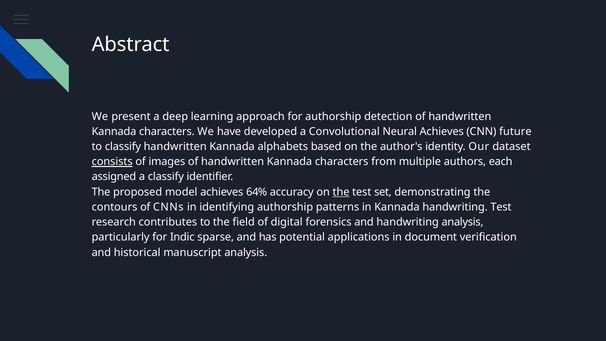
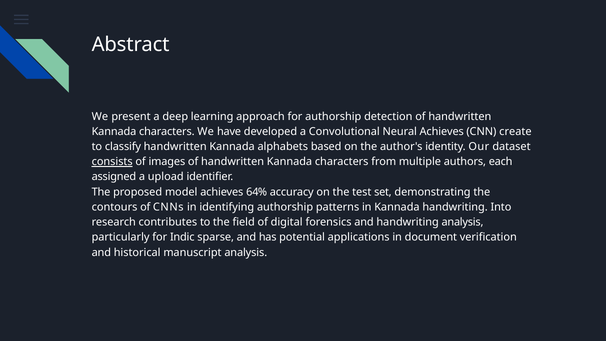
future: future -> create
a classify: classify -> upload
the at (341, 192) underline: present -> none
handwriting Test: Test -> Into
